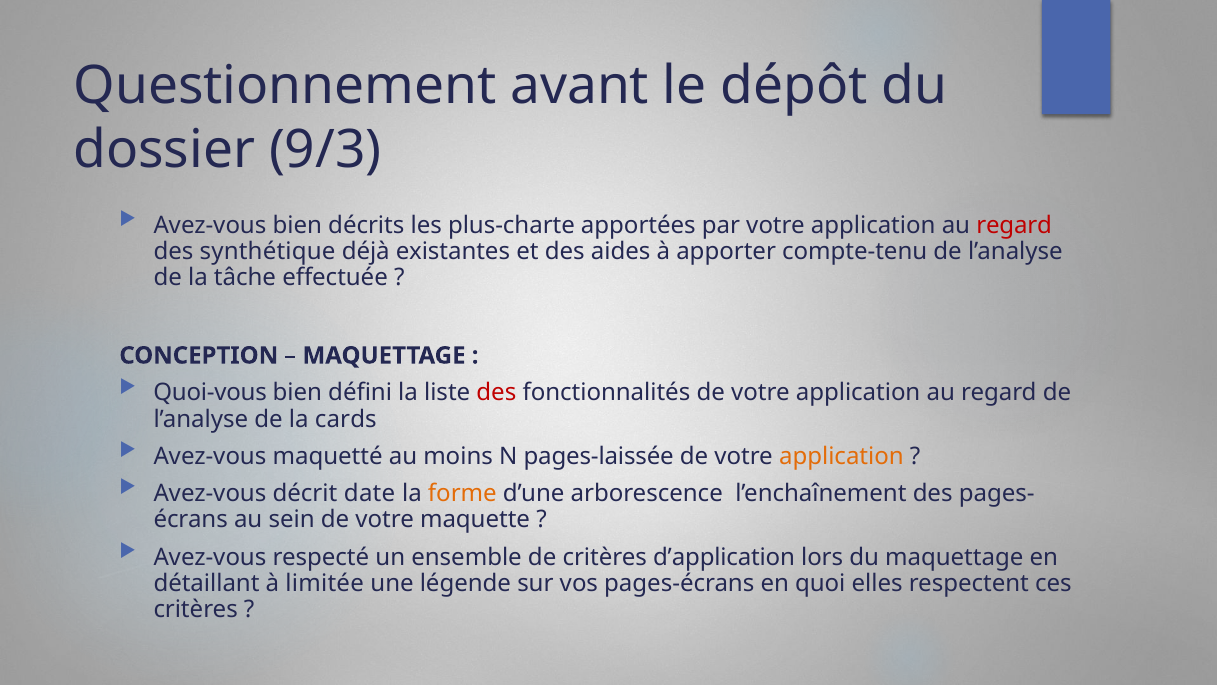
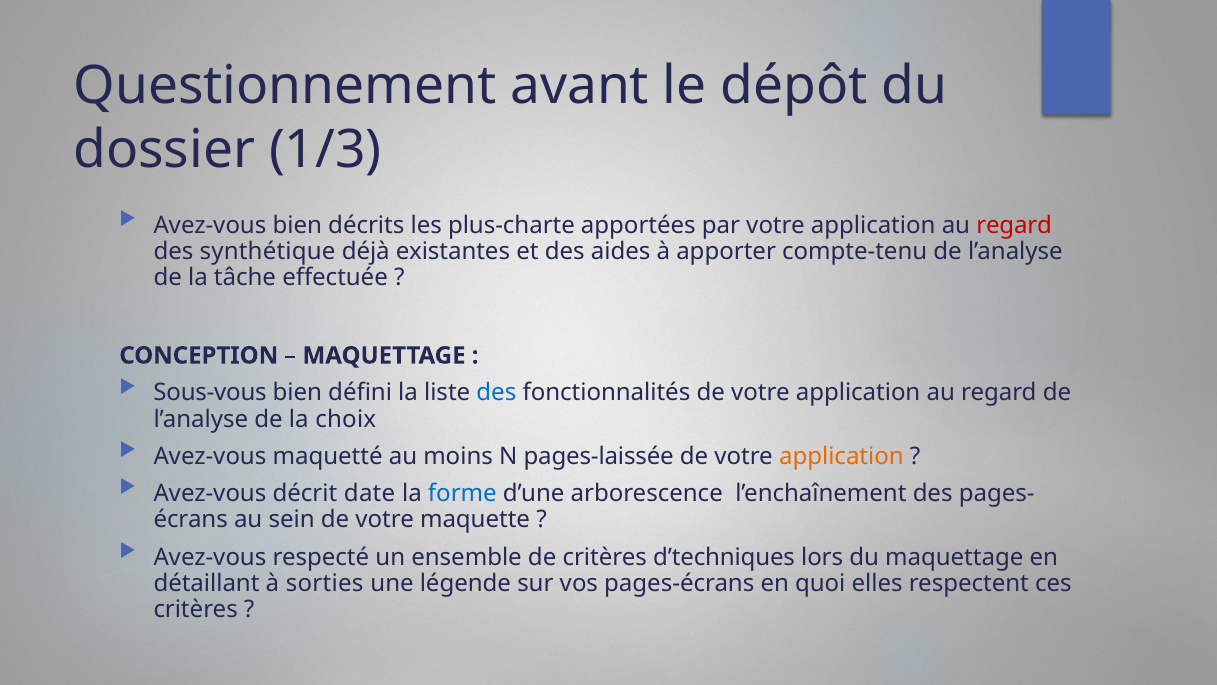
9/3: 9/3 -> 1/3
Quoi-vous: Quoi-vous -> Sous-vous
des at (496, 393) colour: red -> blue
cards: cards -> choix
forme colour: orange -> blue
d’application: d’application -> d’techniques
limitée: limitée -> sorties
